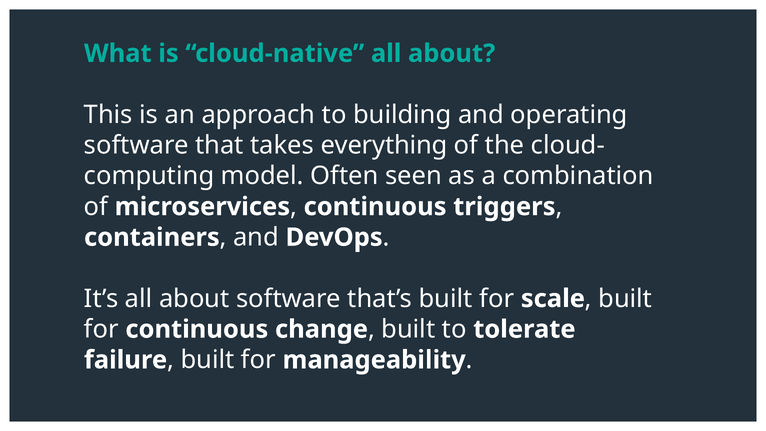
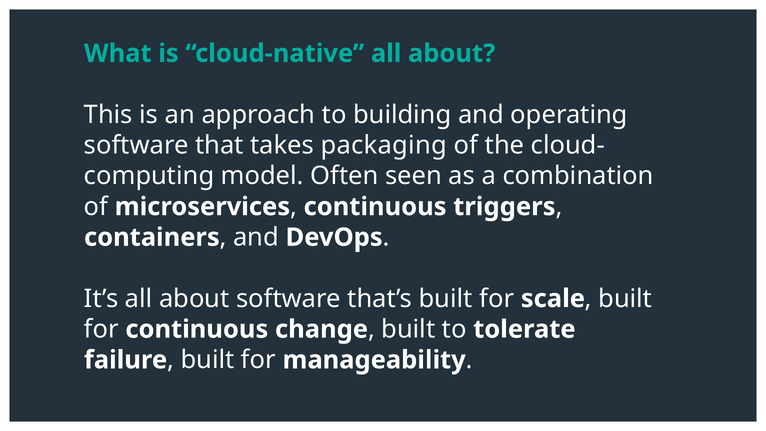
everything: everything -> packaging
